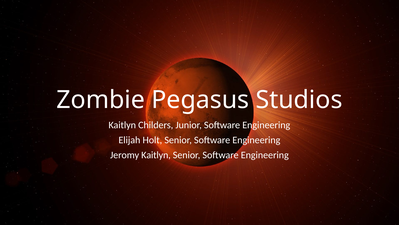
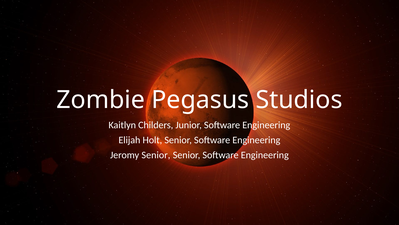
Jeromy Kaitlyn: Kaitlyn -> Senior
